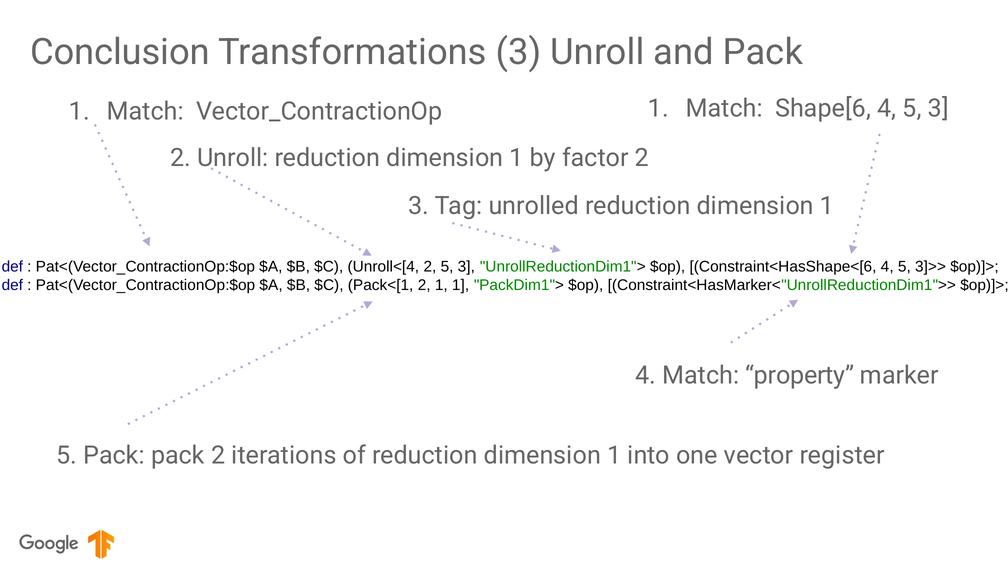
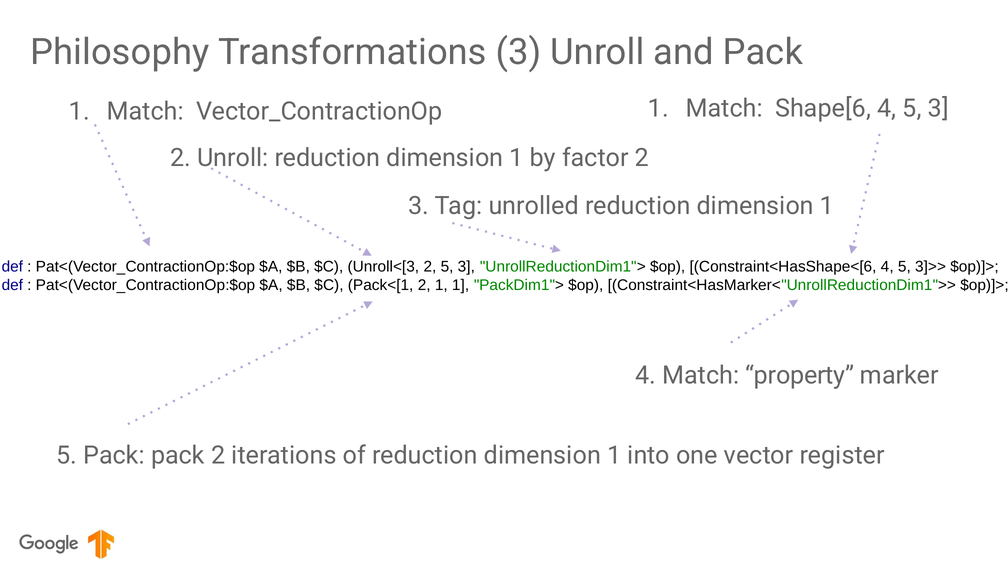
Conclusion: Conclusion -> Philosophy
Unroll<[4: Unroll<[4 -> Unroll<[3
